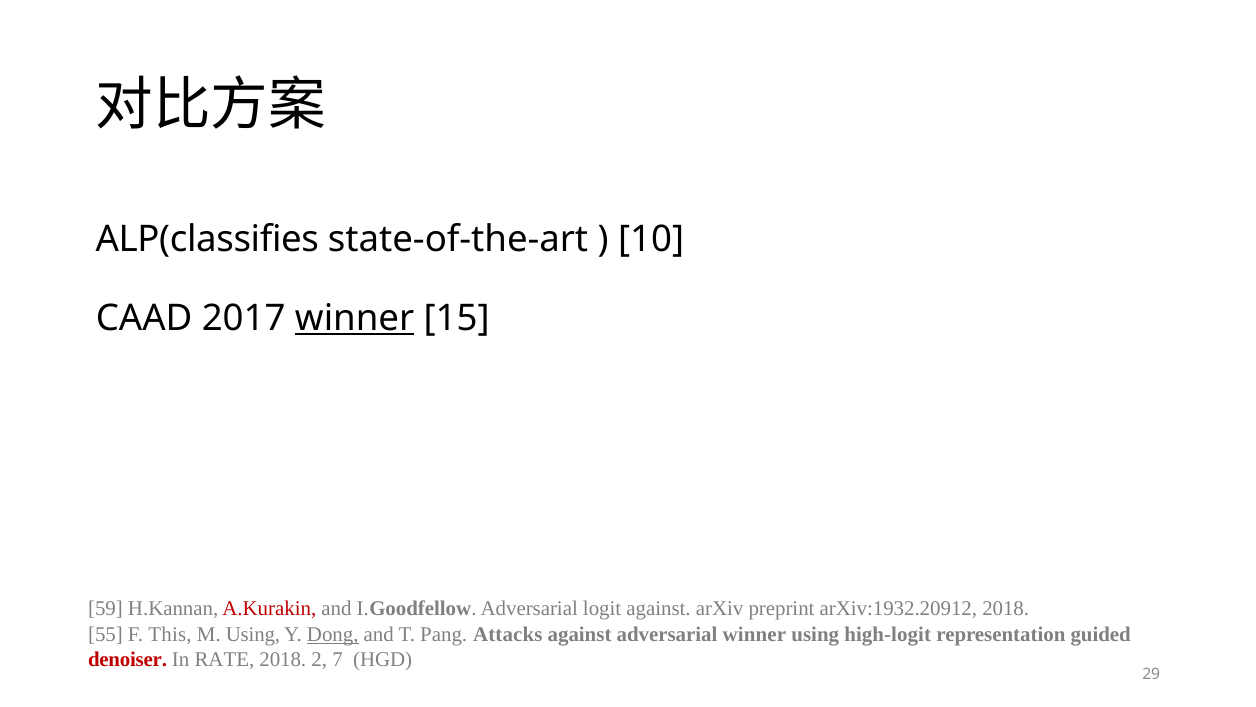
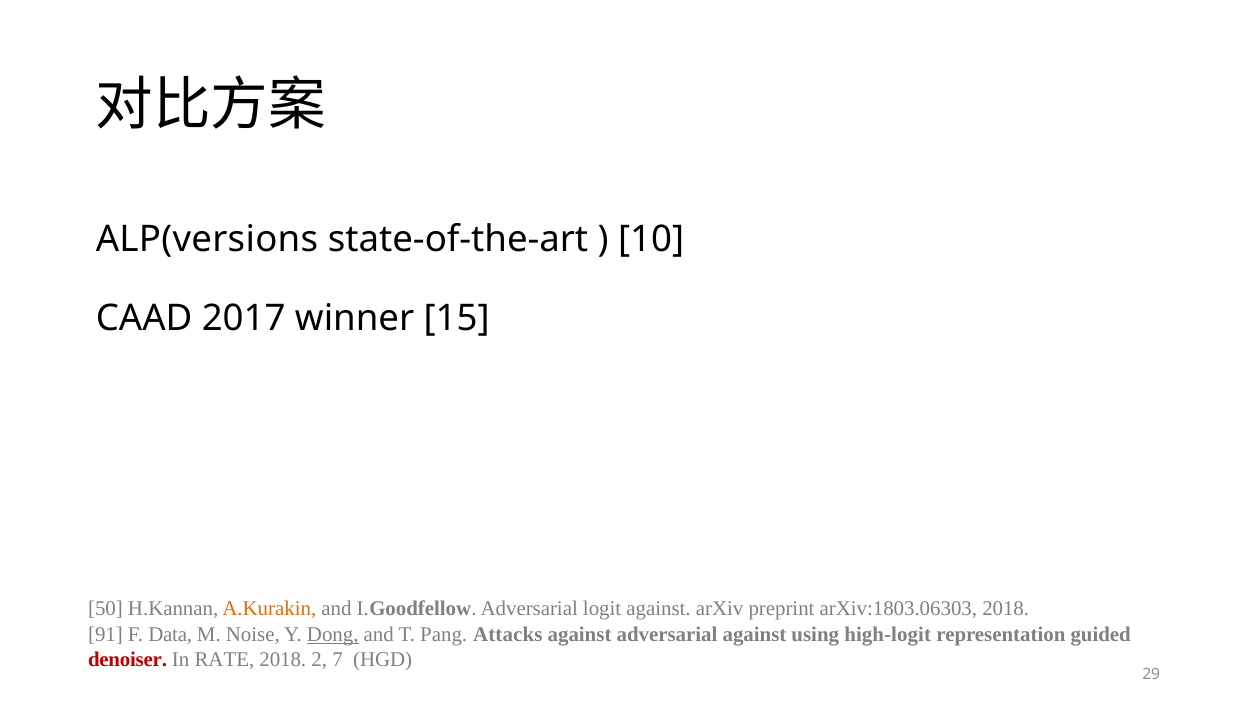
ALP(classifies: ALP(classifies -> ALP(versions
winner at (355, 318) underline: present -> none
59: 59 -> 50
A.Kurakin colour: red -> orange
arXiv:1932.20912: arXiv:1932.20912 -> arXiv:1803.06303
55: 55 -> 91
This: This -> Data
M Using: Using -> Noise
adversarial winner: winner -> against
